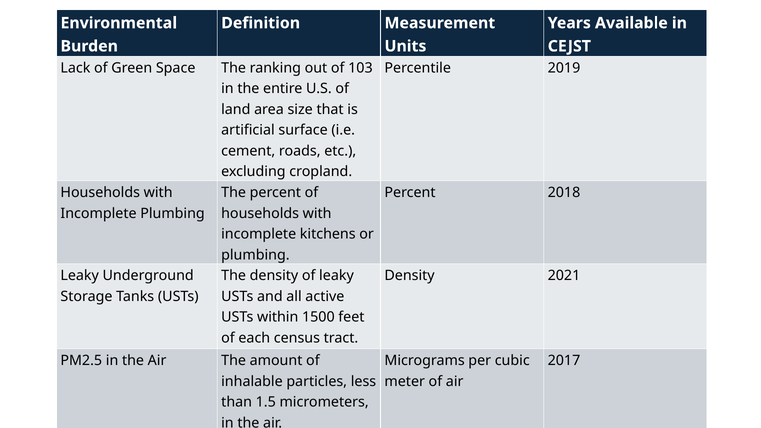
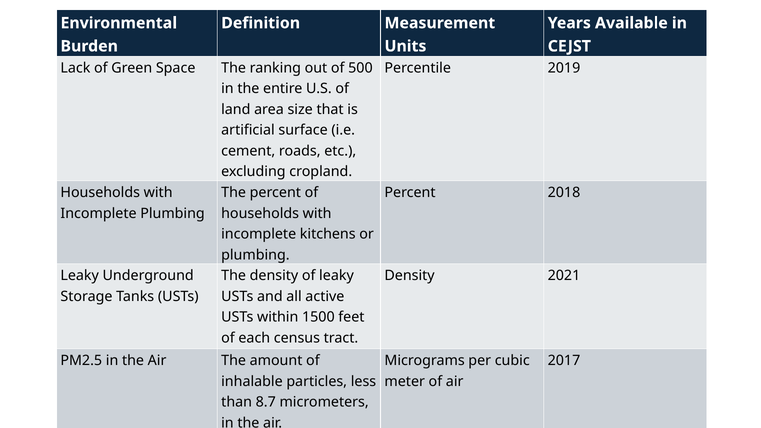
103: 103 -> 500
1.5: 1.5 -> 8.7
